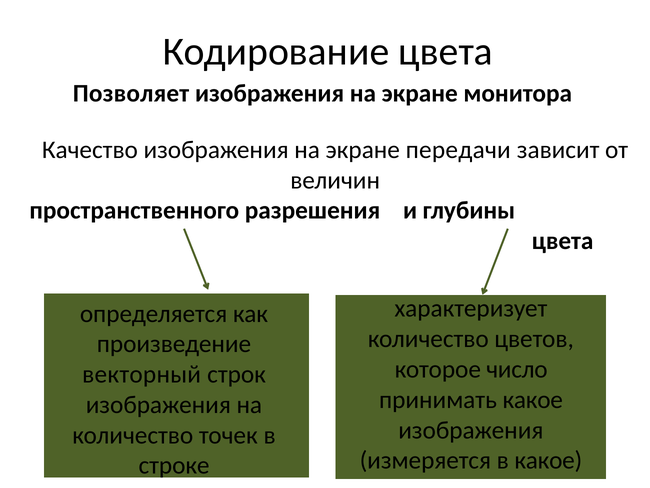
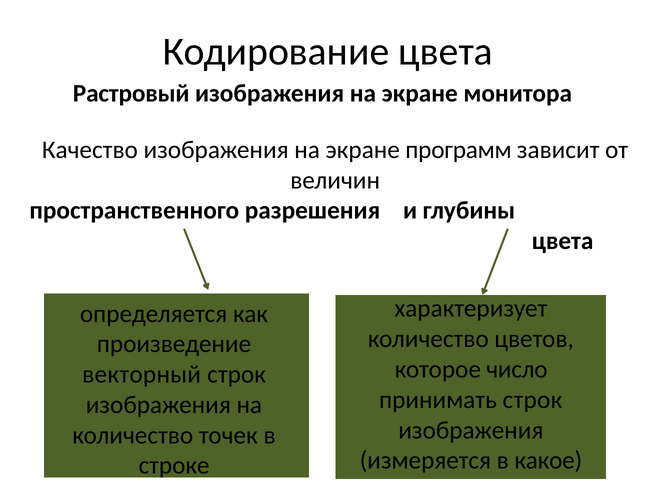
Позволяет: Позволяет -> Растровый
передачи: передачи -> программ
принимать какое: какое -> строк
